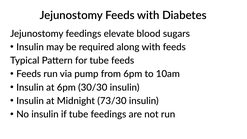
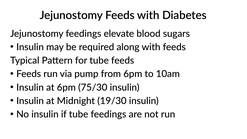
30/30: 30/30 -> 75/30
73/30: 73/30 -> 19/30
